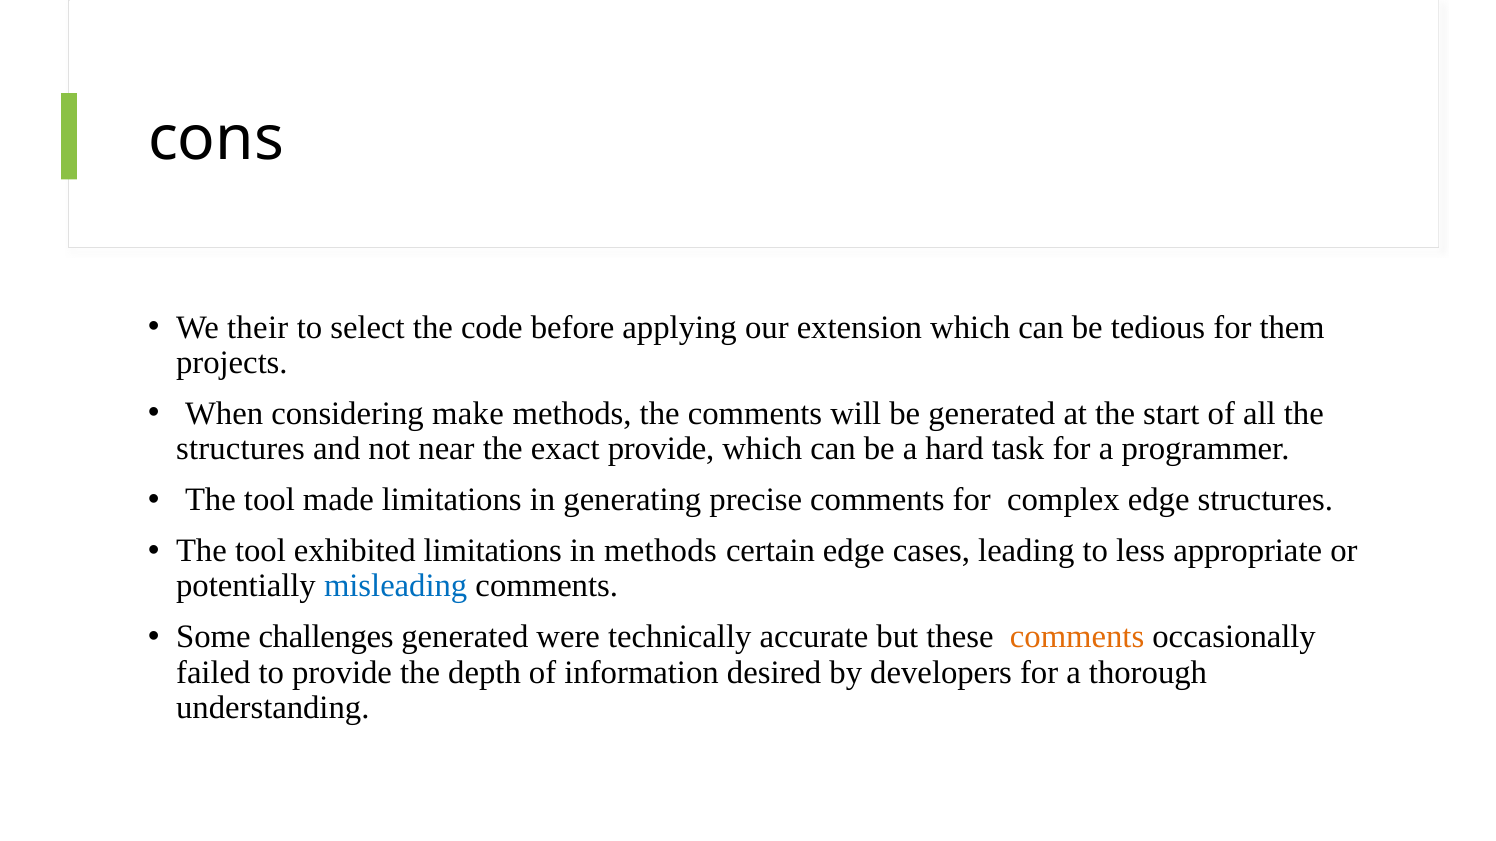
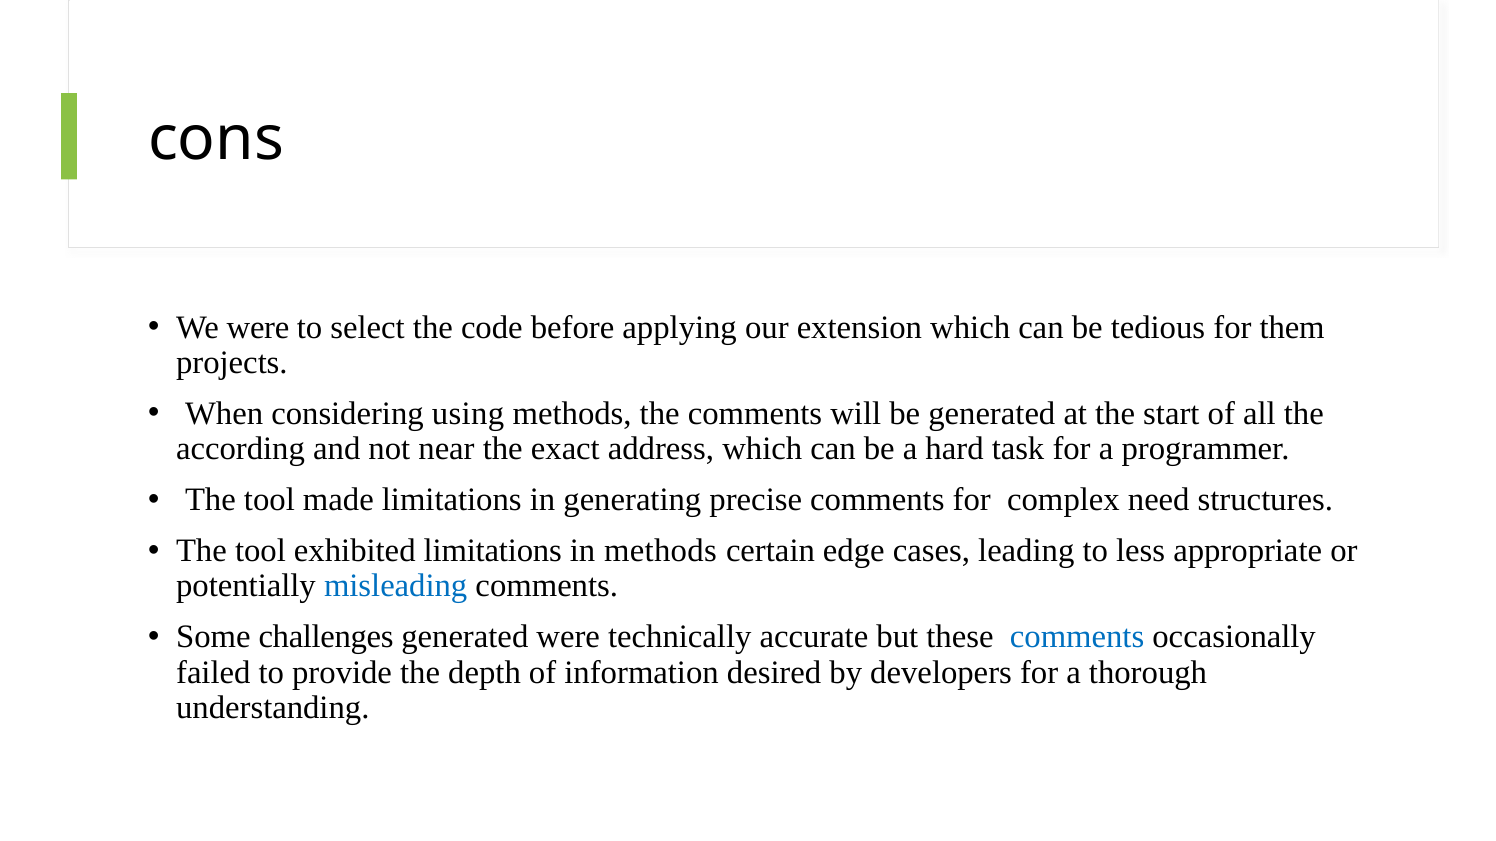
We their: their -> were
make: make -> using
structures at (240, 449): structures -> according
exact provide: provide -> address
complex edge: edge -> need
comments at (1077, 637) colour: orange -> blue
